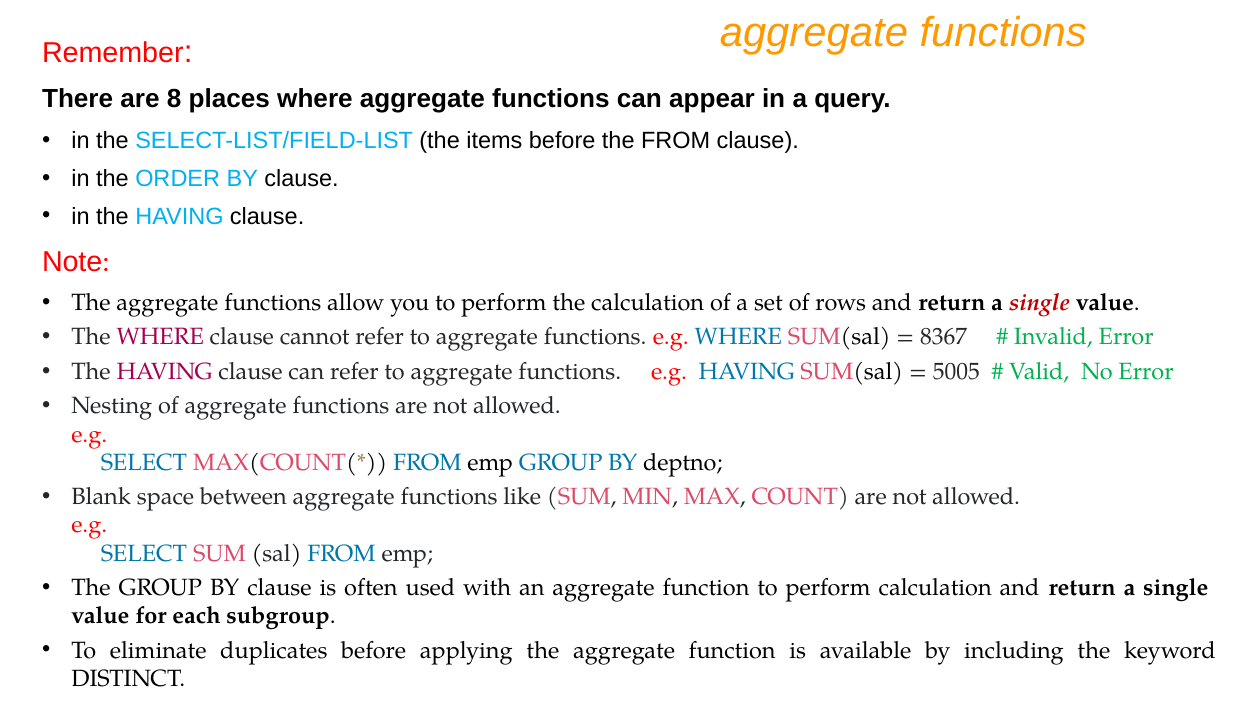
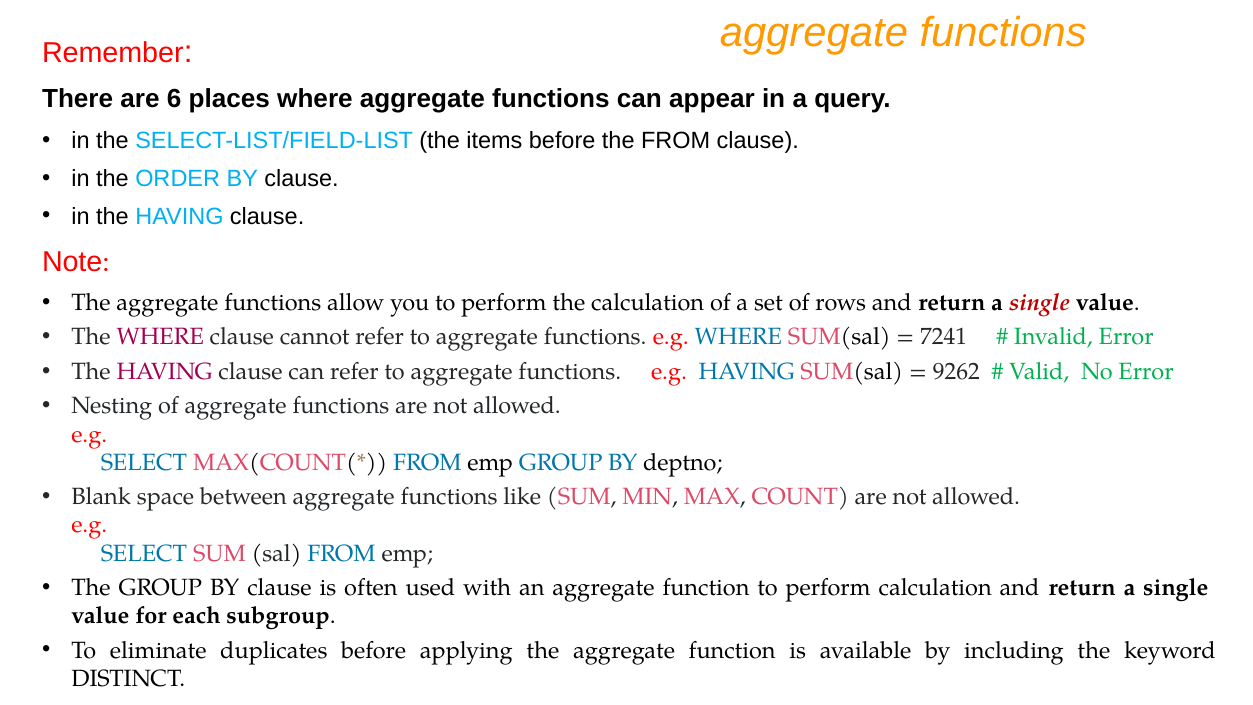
8: 8 -> 6
8367: 8367 -> 7241
5005: 5005 -> 9262
